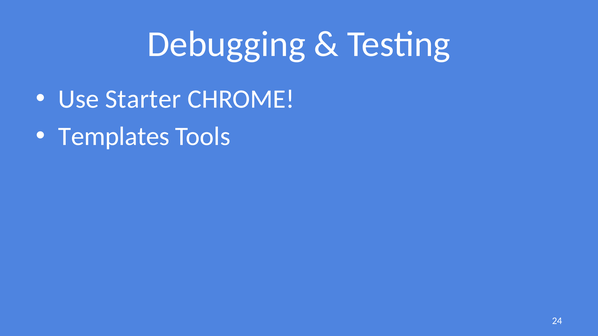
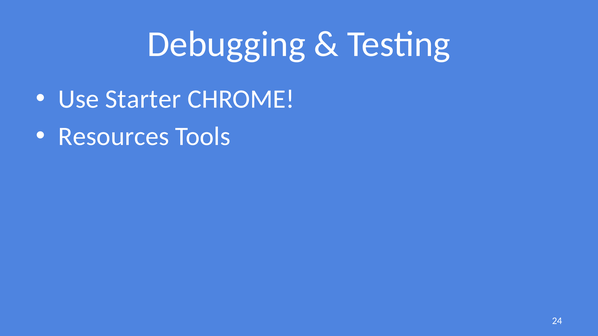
Templates: Templates -> Resources
